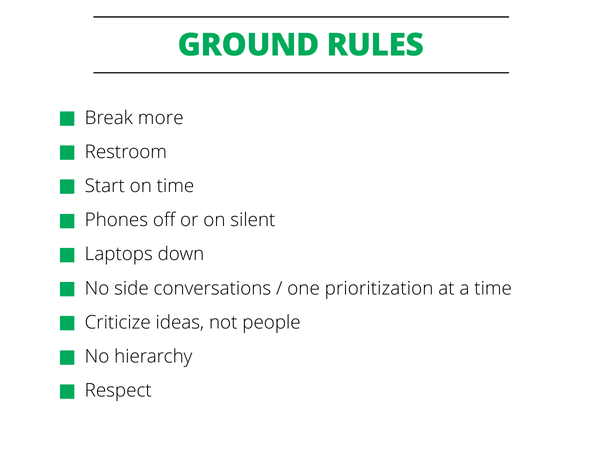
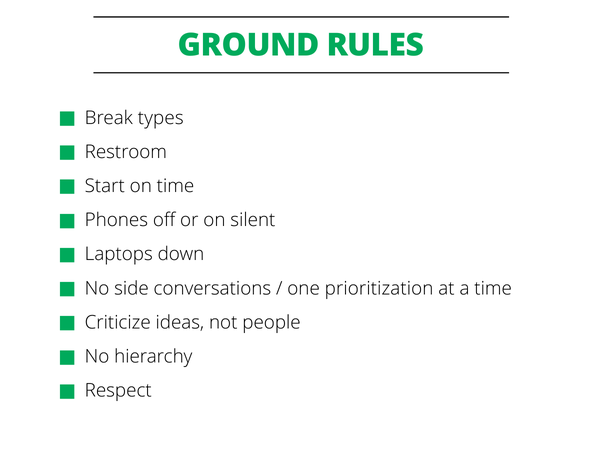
more: more -> types
